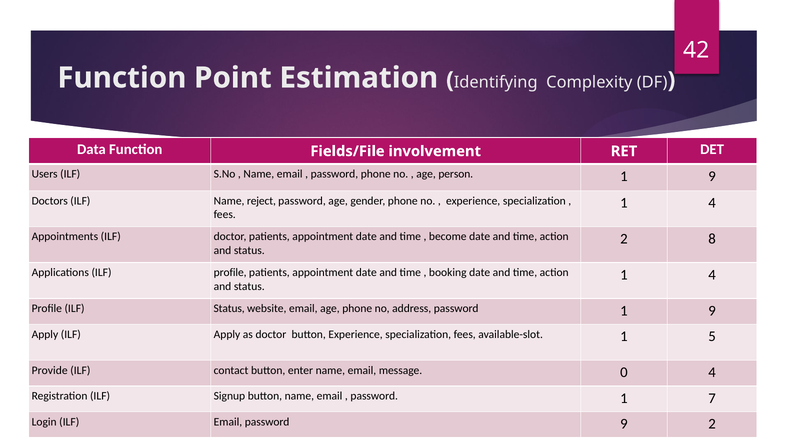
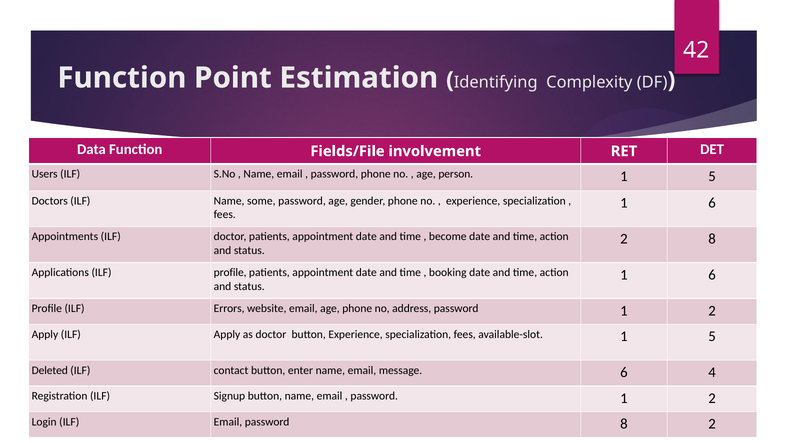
9 at (712, 176): 9 -> 5
reject: reject -> some
4 at (712, 203): 4 -> 6
4 at (712, 275): 4 -> 6
ILF Status: Status -> Errors
address password 1 9: 9 -> 2
Provide: Provide -> Deleted
message 0: 0 -> 6
7 at (712, 398): 7 -> 2
password 9: 9 -> 8
